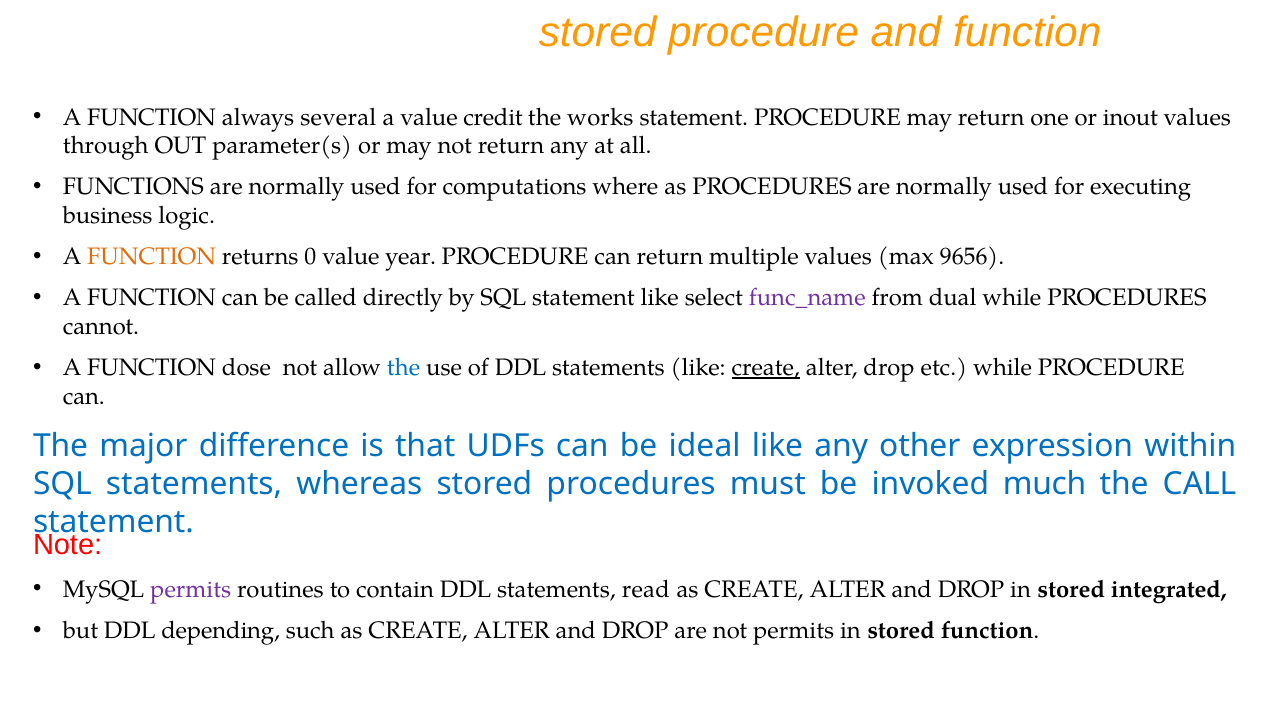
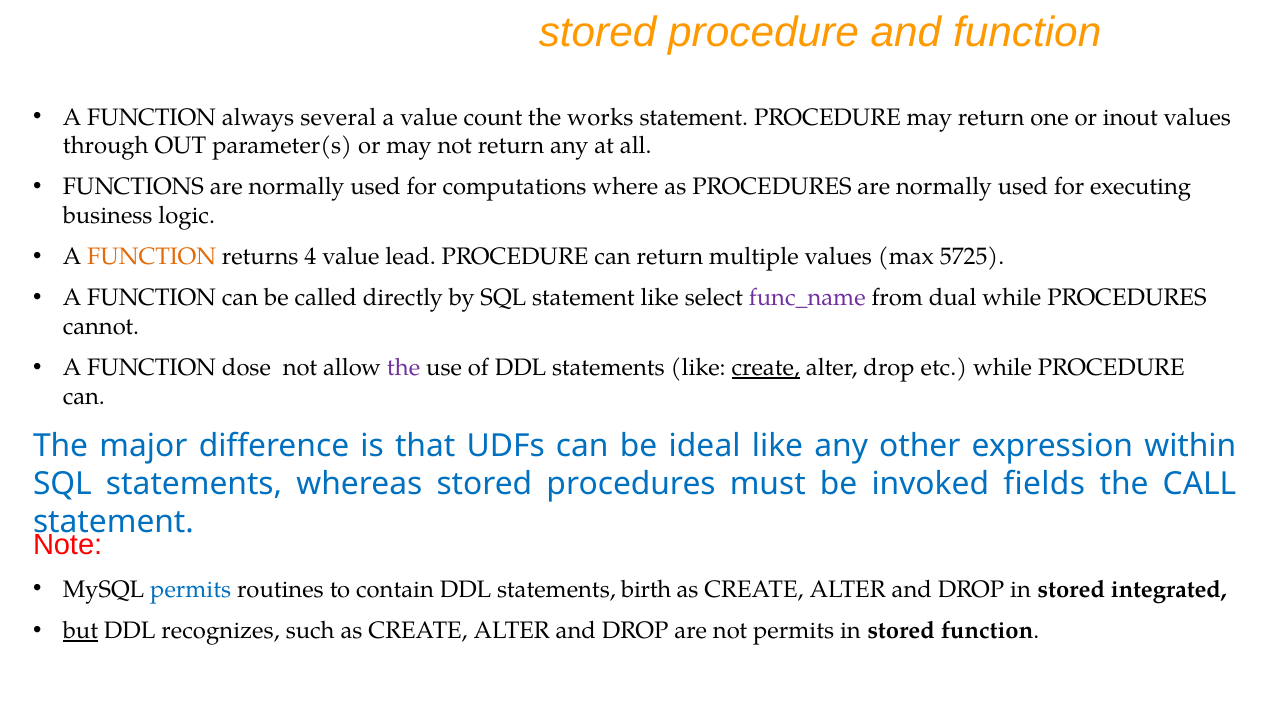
credit: credit -> count
0: 0 -> 4
year: year -> lead
9656: 9656 -> 5725
the at (404, 368) colour: blue -> purple
much: much -> fields
permits at (191, 590) colour: purple -> blue
read: read -> birth
but underline: none -> present
depending: depending -> recognizes
